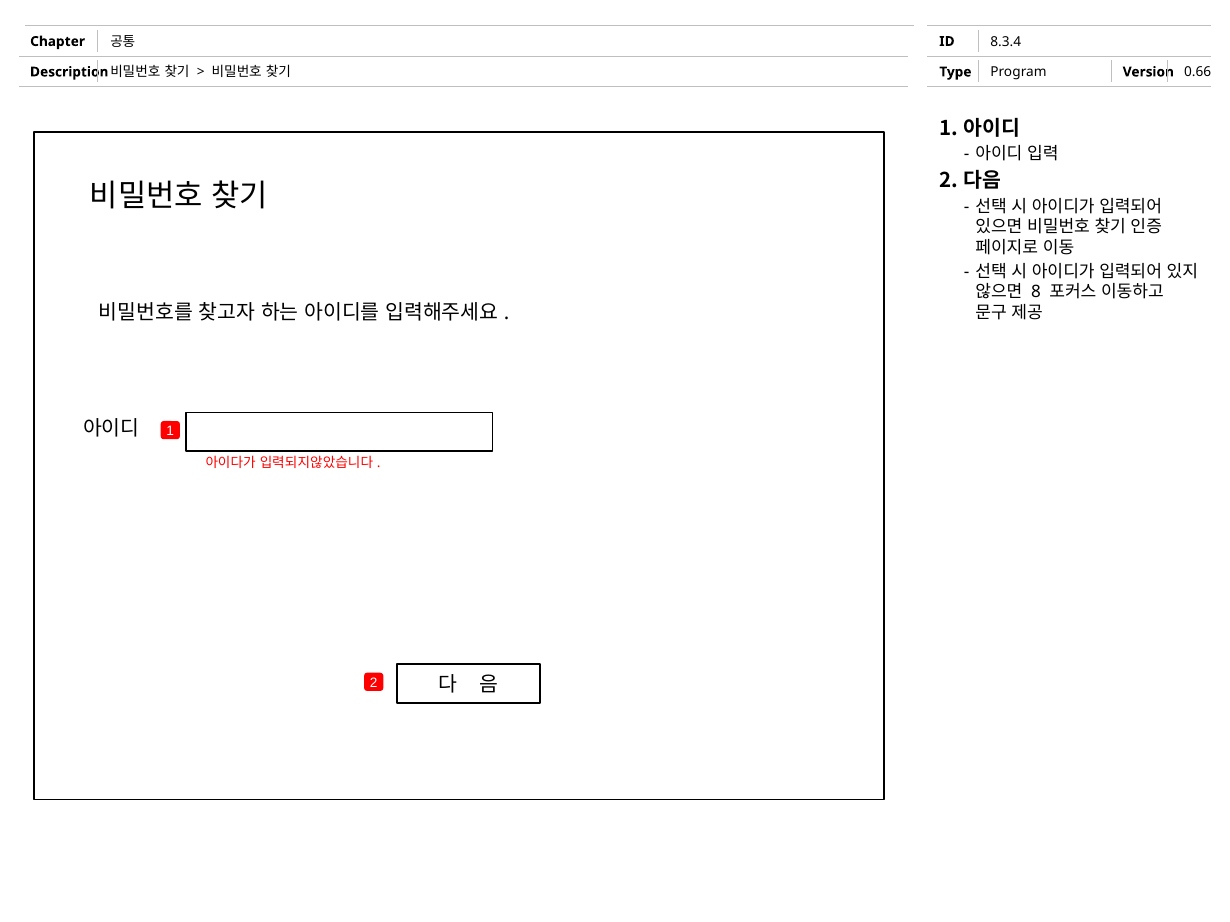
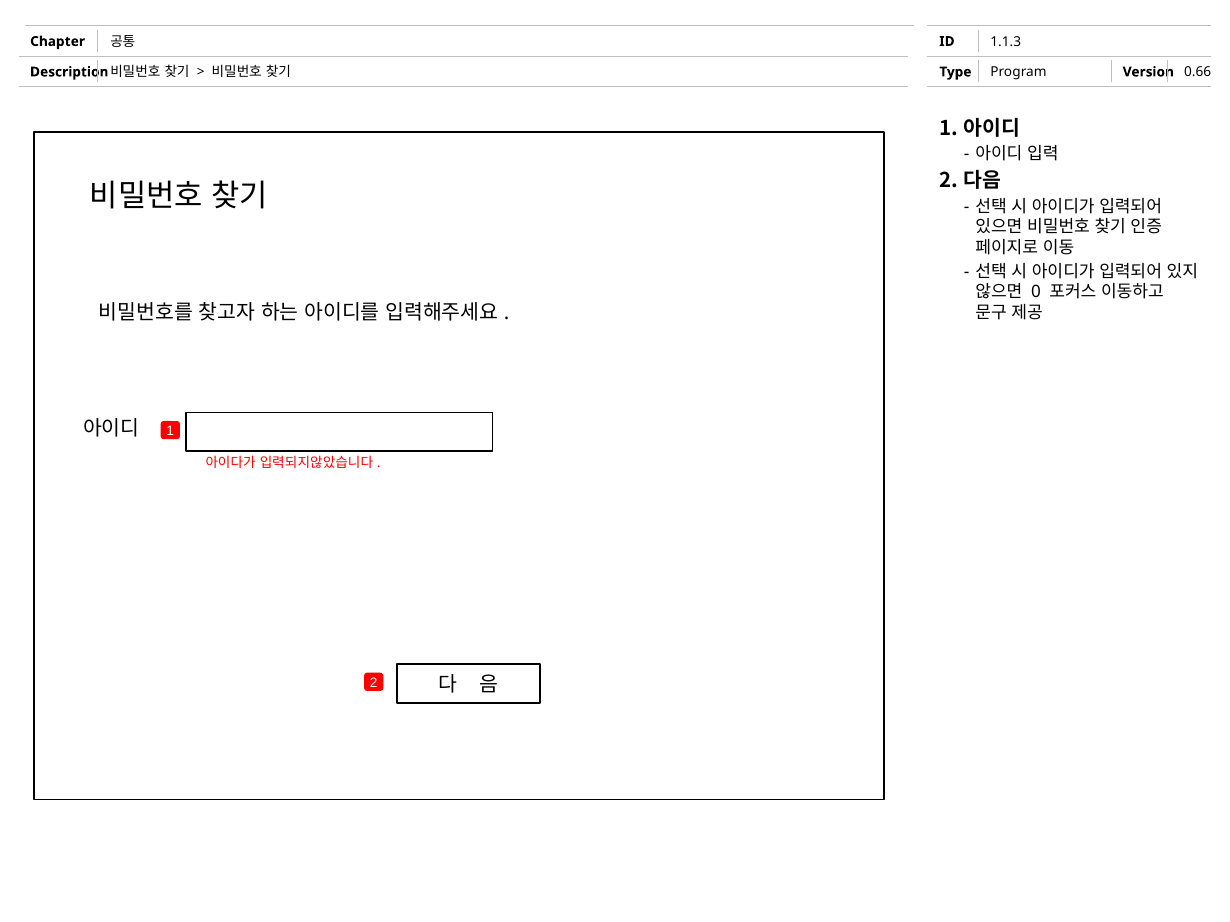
8.3.4: 8.3.4 -> 1.1.3
8: 8 -> 0
